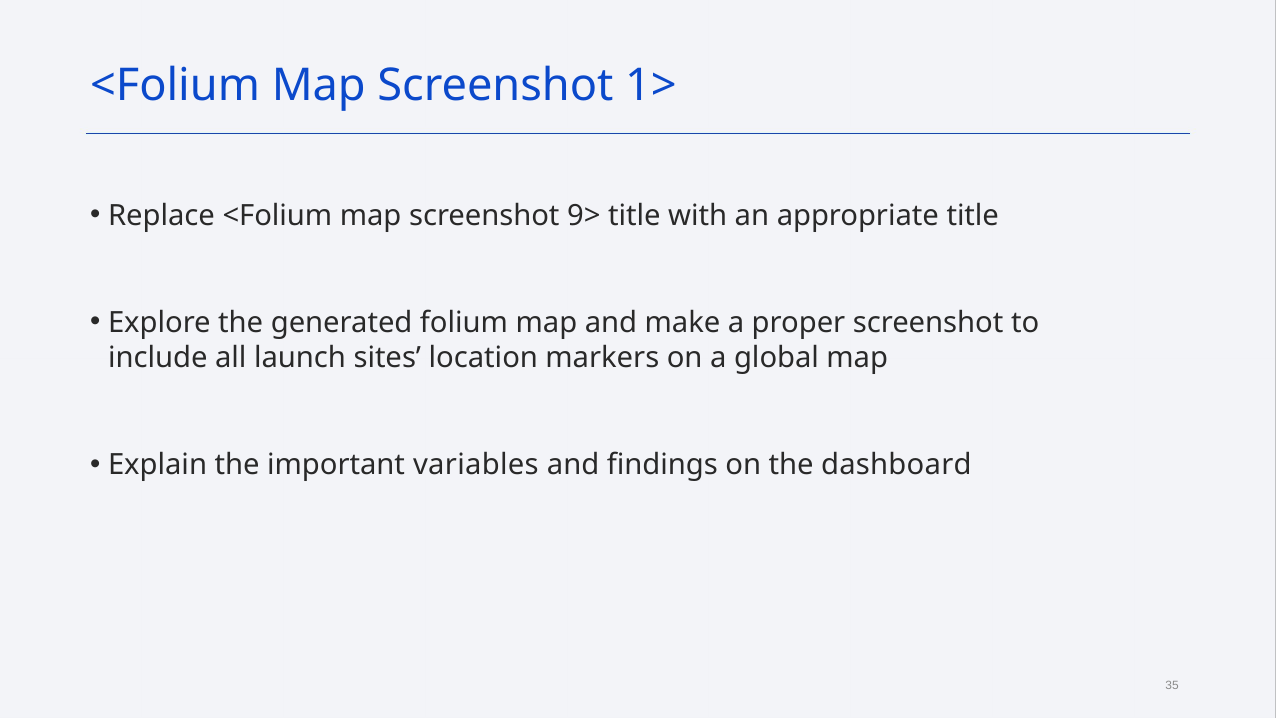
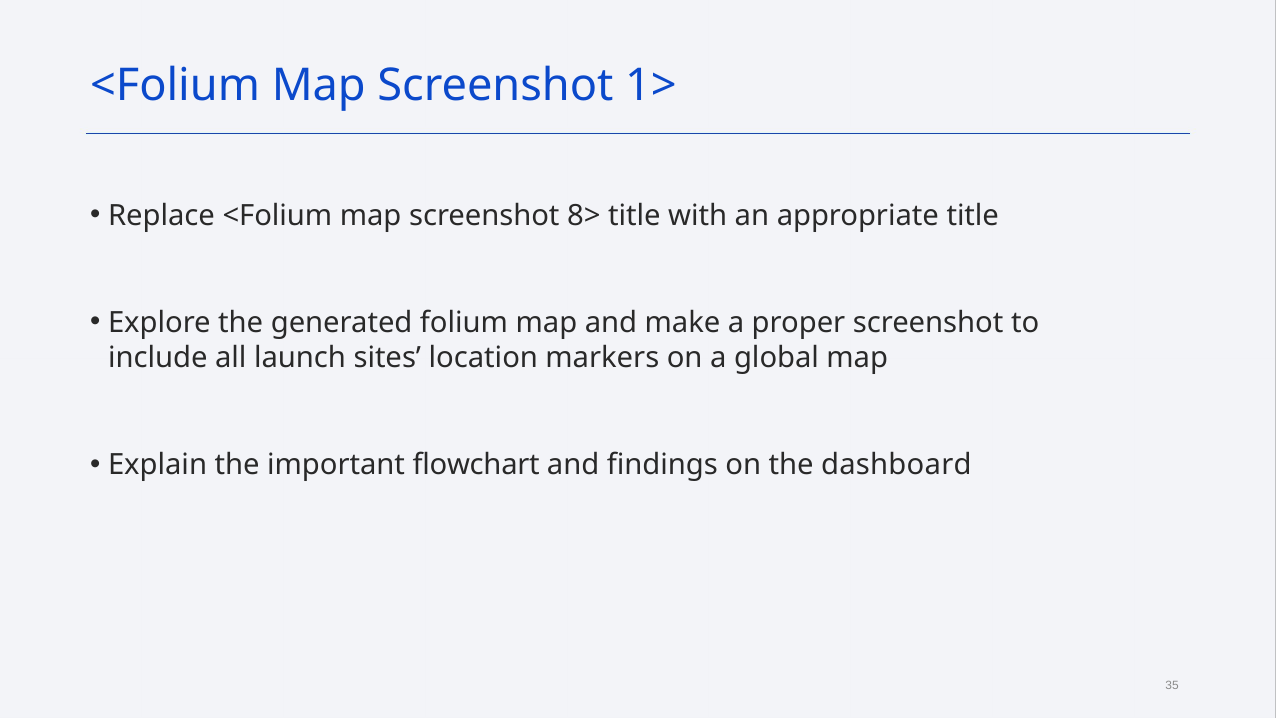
9>: 9> -> 8>
variables: variables -> flowchart
